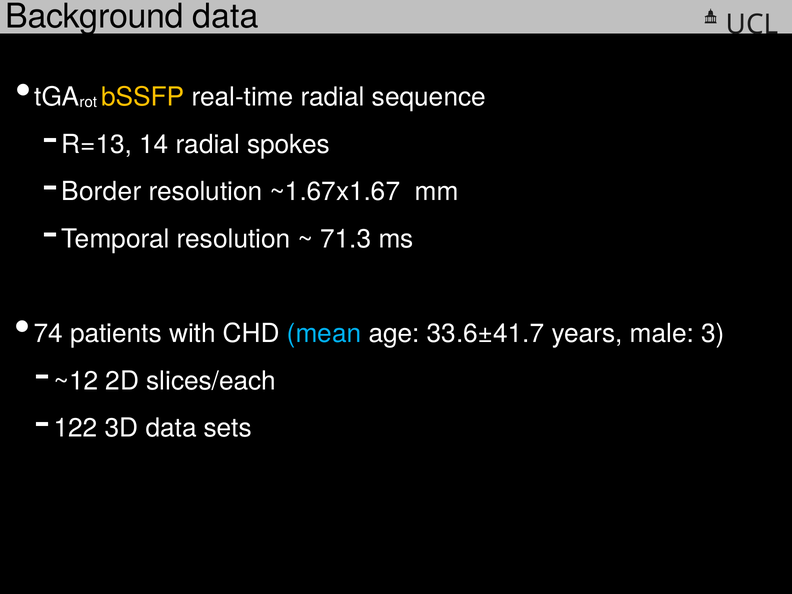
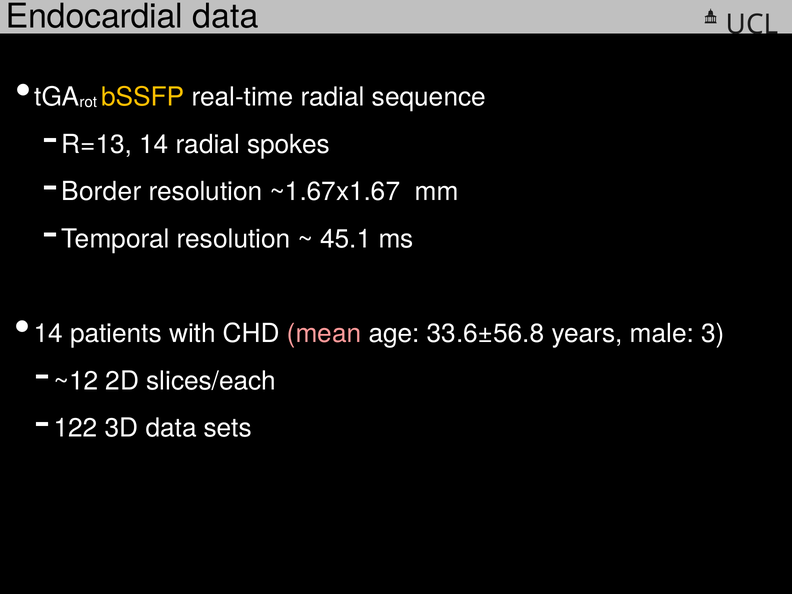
Background: Background -> Endocardial
71.3: 71.3 -> 45.1
74 at (48, 334): 74 -> 14
mean colour: light blue -> pink
33.6±41.7: 33.6±41.7 -> 33.6±56.8
